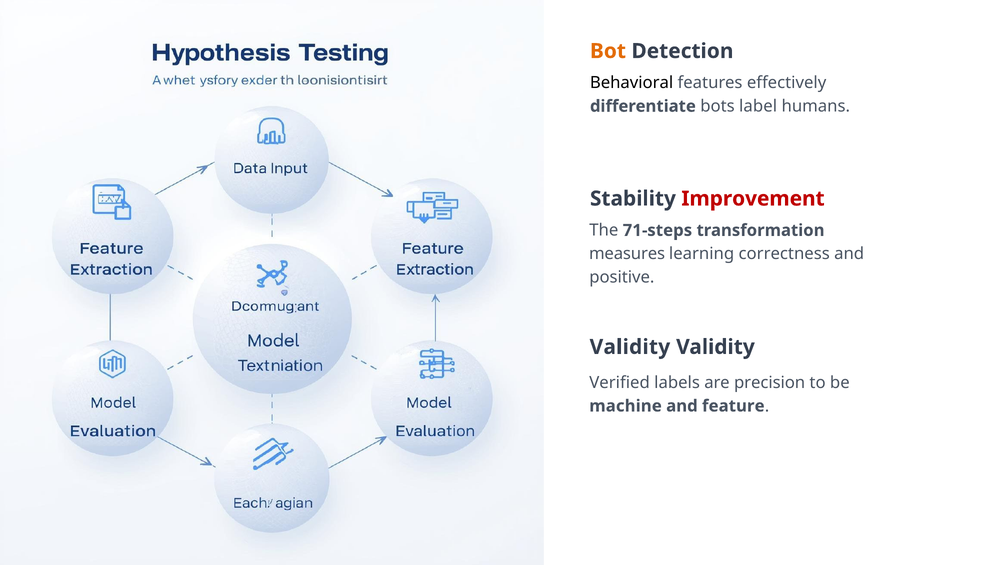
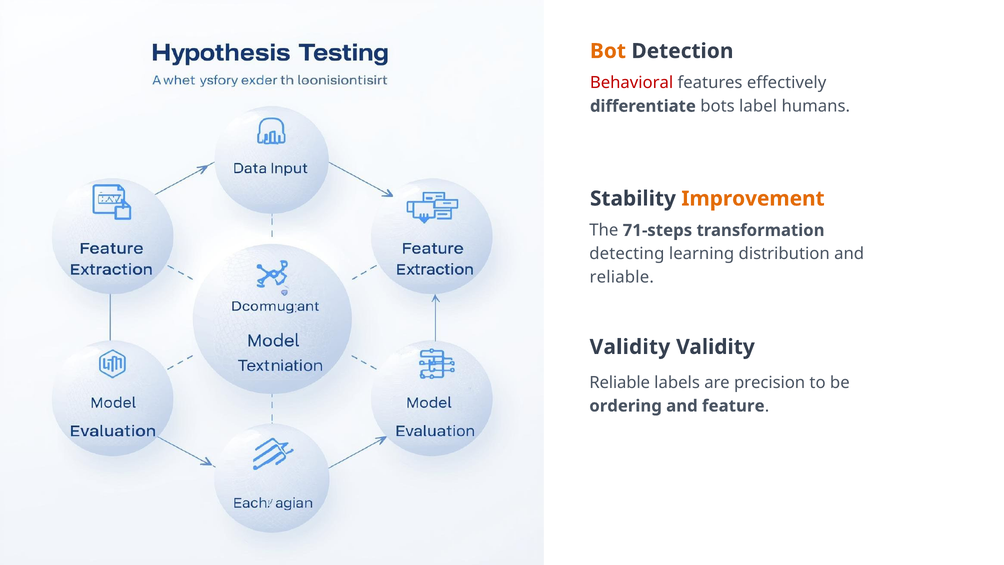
Behavioral colour: black -> red
Improvement colour: red -> orange
measures: measures -> detecting
correctness: correctness -> distribution
positive at (622, 277): positive -> reliable
Verified at (620, 382): Verified -> Reliable
machine: machine -> ordering
